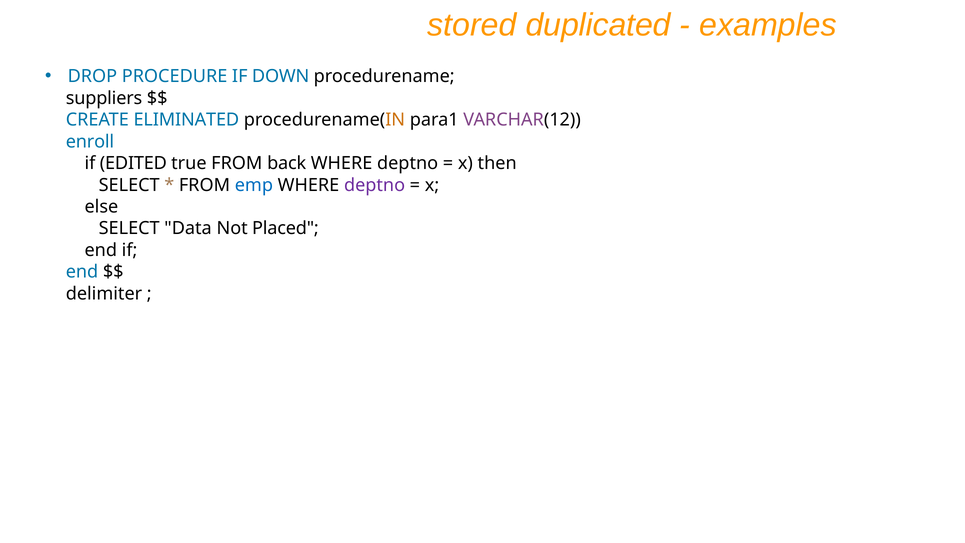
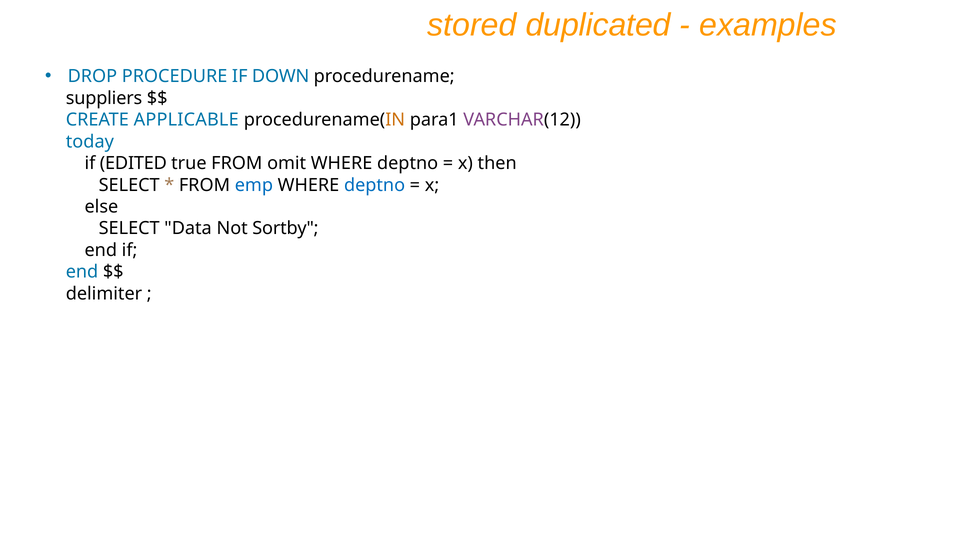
ELIMINATED: ELIMINATED -> APPLICABLE
enroll: enroll -> today
back: back -> omit
deptno at (375, 185) colour: purple -> blue
Placed: Placed -> Sortby
